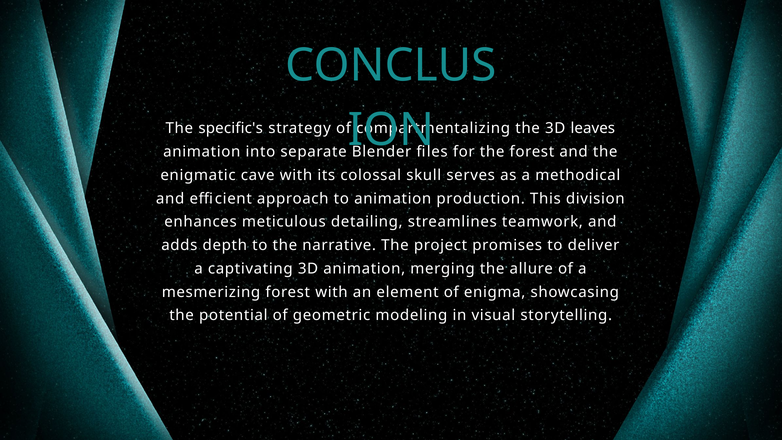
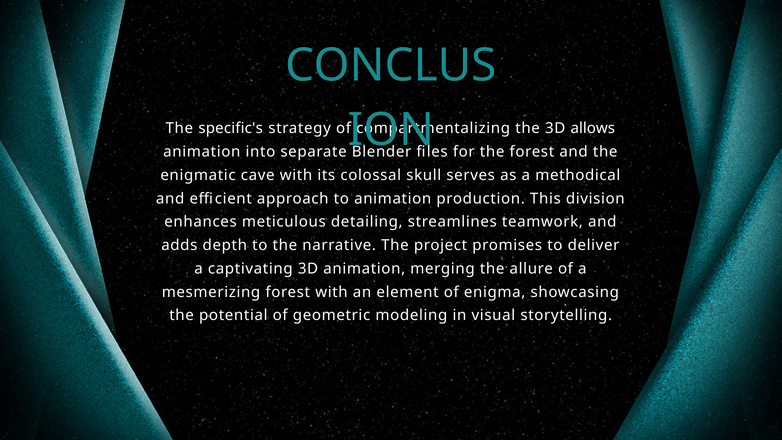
leaves: leaves -> allows
